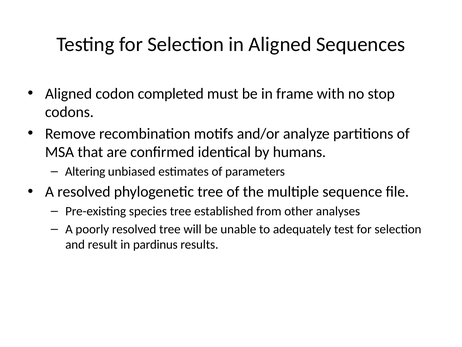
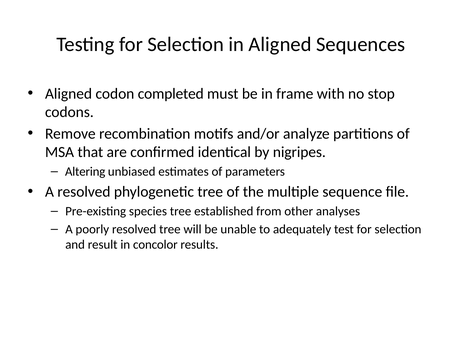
humans: humans -> nigripes
pardinus: pardinus -> concolor
